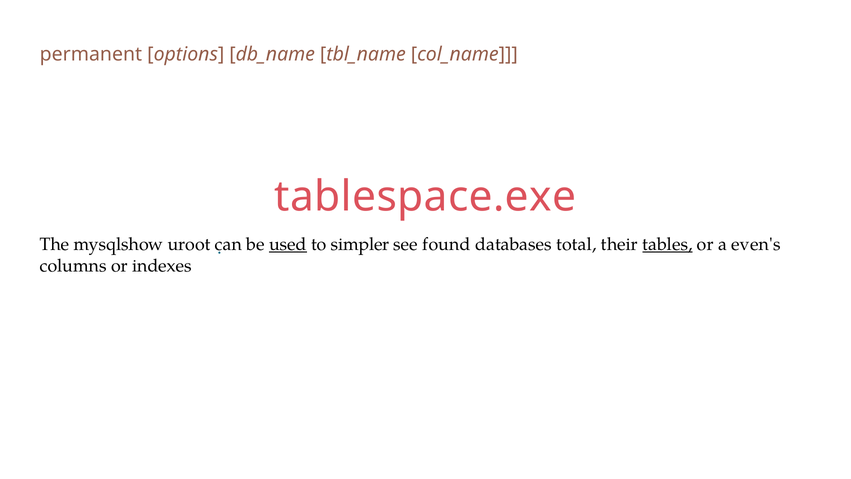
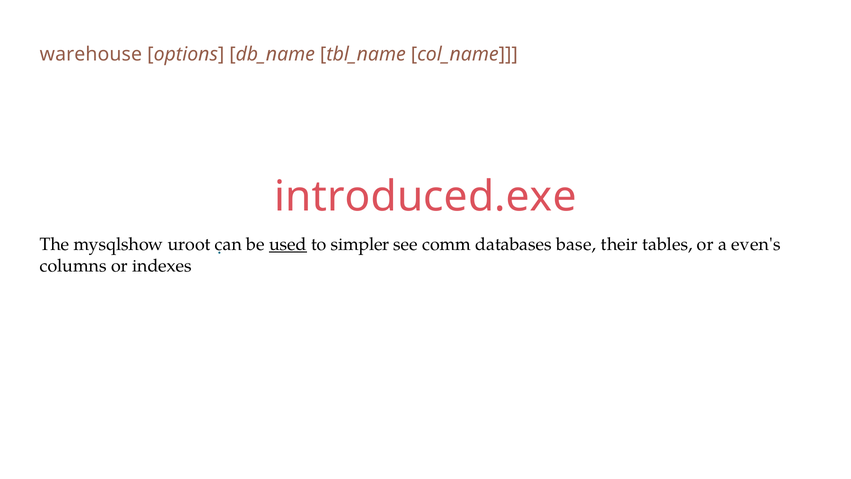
permanent: permanent -> warehouse
tablespace.exe: tablespace.exe -> introduced.exe
found: found -> comm
total: total -> base
tables underline: present -> none
